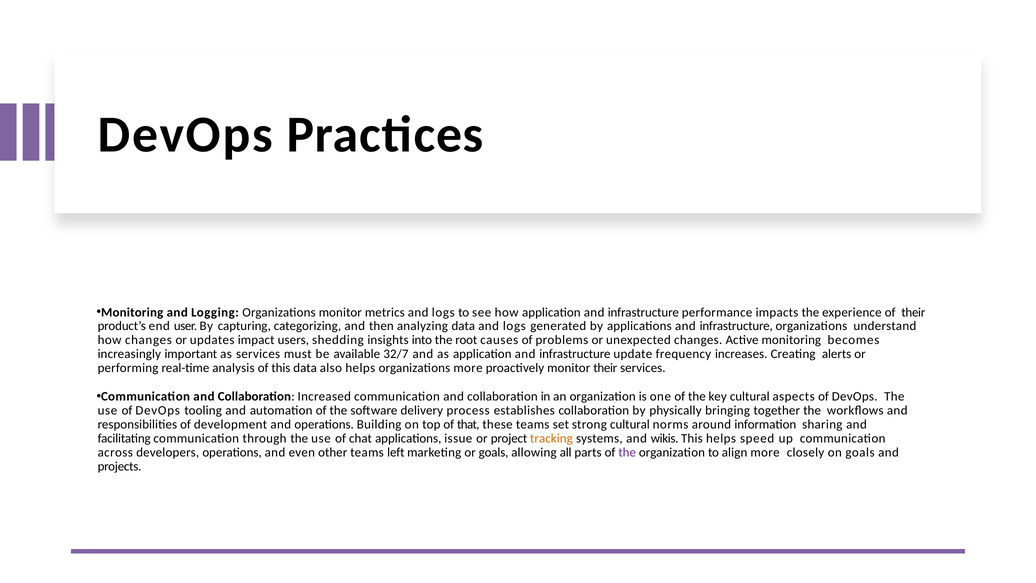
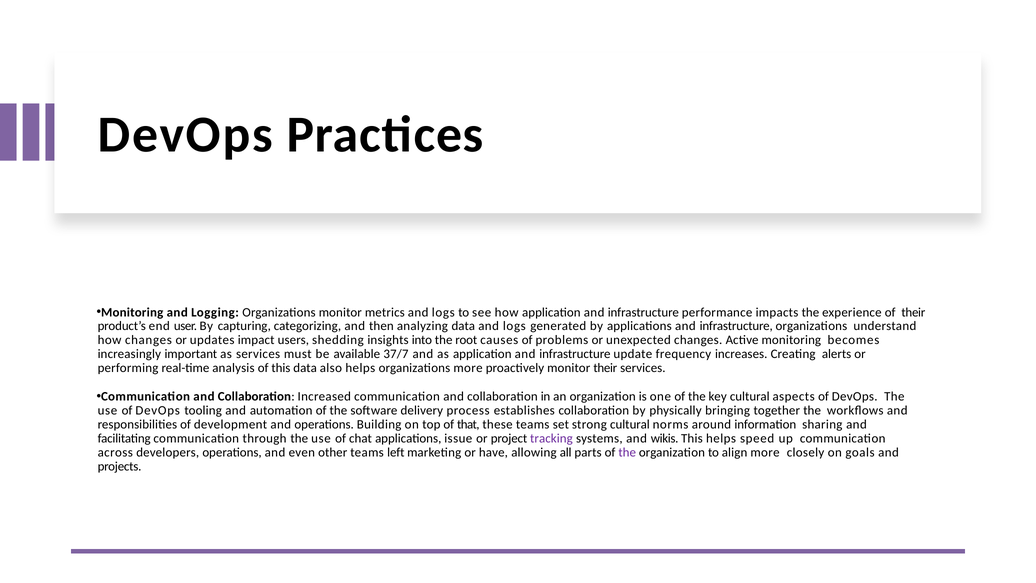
32/7: 32/7 -> 37/7
tracking colour: orange -> purple
or goals: goals -> have
